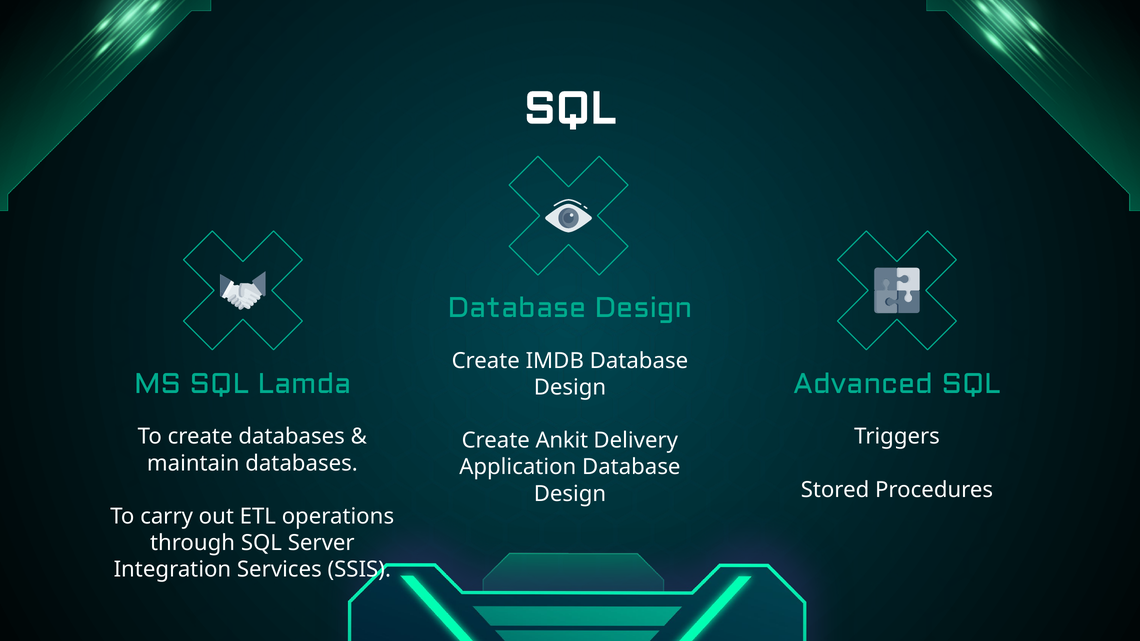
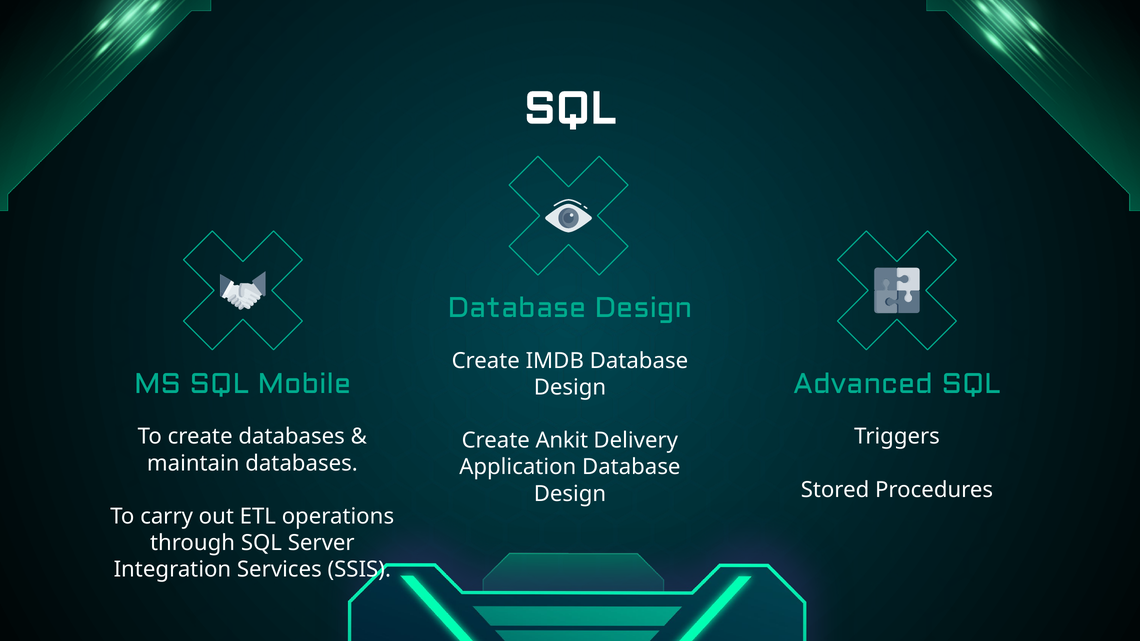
Lamda: Lamda -> Mobile
